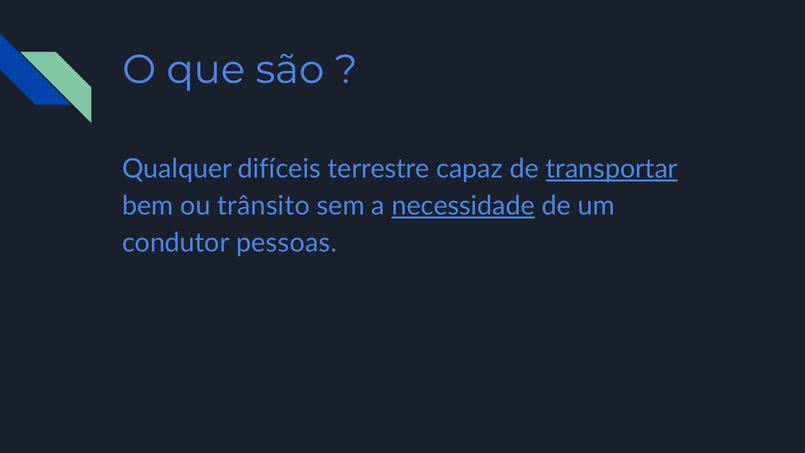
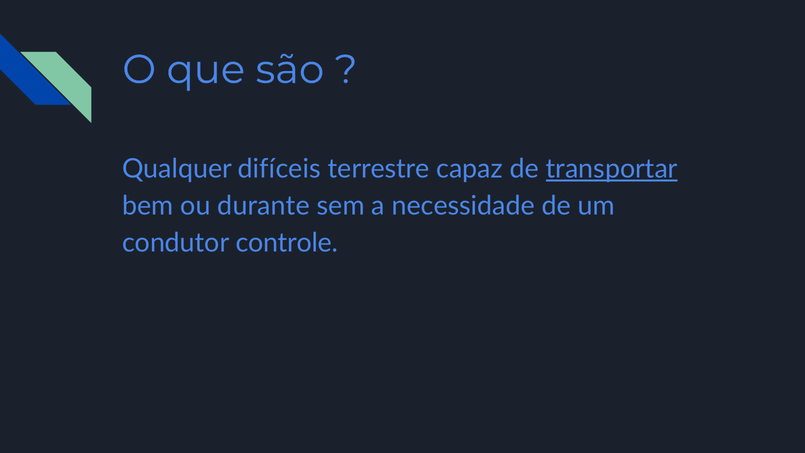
trânsito: trânsito -> durante
necessidade underline: present -> none
pessoas: pessoas -> controle
